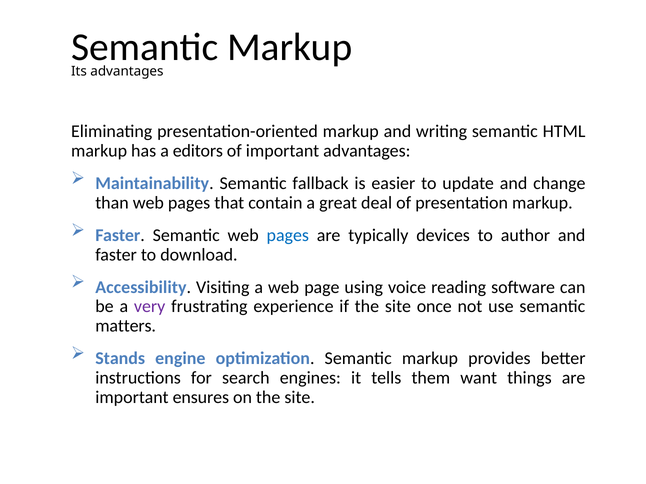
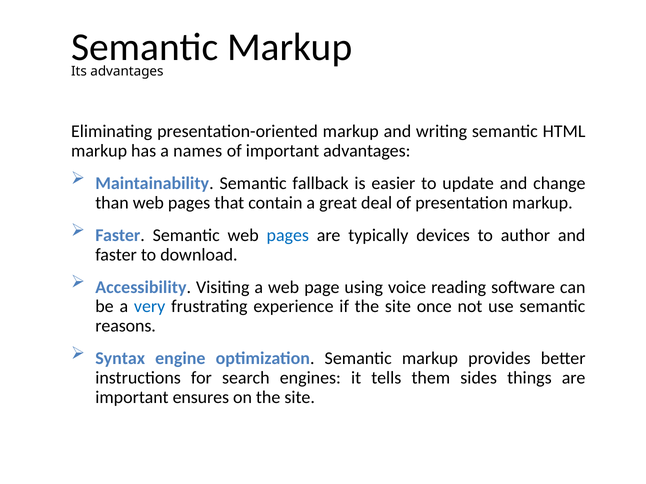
editors: editors -> names
very colour: purple -> blue
matters: matters -> reasons
Stands: Stands -> Syntax
want: want -> sides
